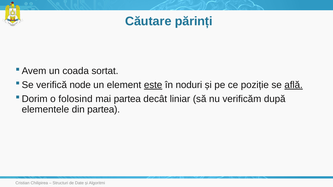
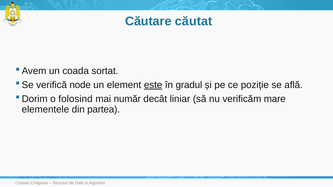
părinți: părinți -> căutat
noduri: noduri -> gradul
află underline: present -> none
mai partea: partea -> număr
după: după -> mare
